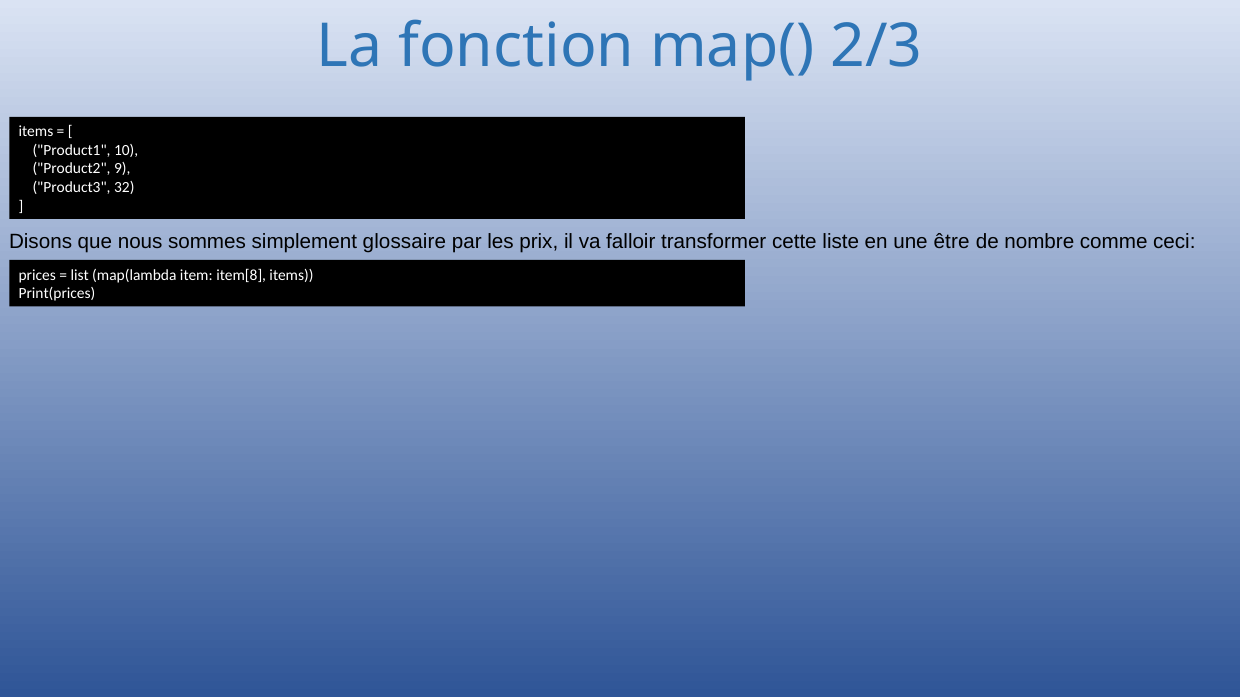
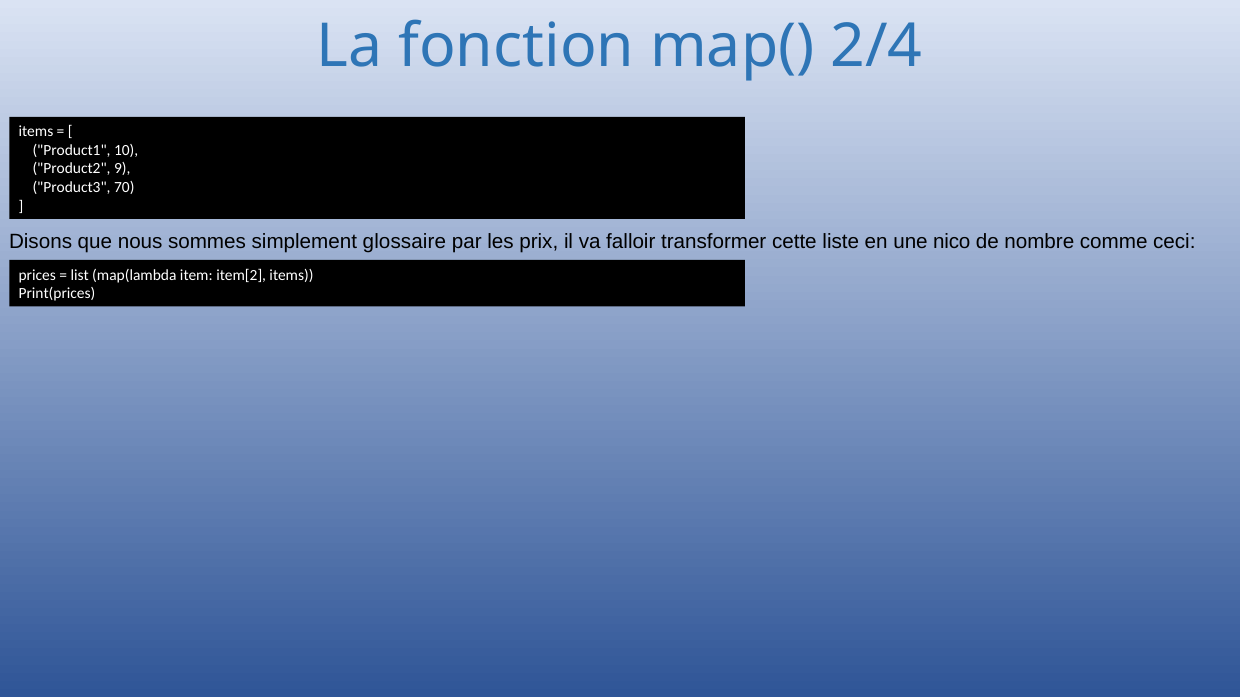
2/3: 2/3 -> 2/4
32: 32 -> 70
être: être -> nico
item[8: item[8 -> item[2
